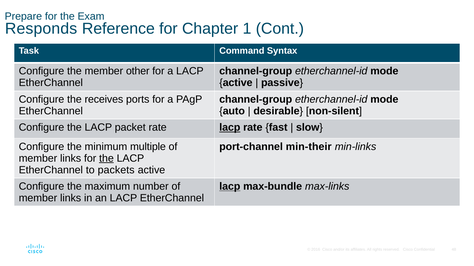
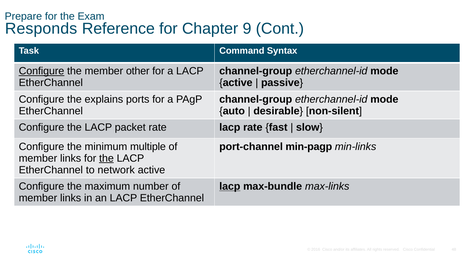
1: 1 -> 9
Configure at (41, 71) underline: none -> present
receives: receives -> explains
lacp at (230, 128) underline: present -> none
min-their: min-their -> min-pagp
packets: packets -> network
